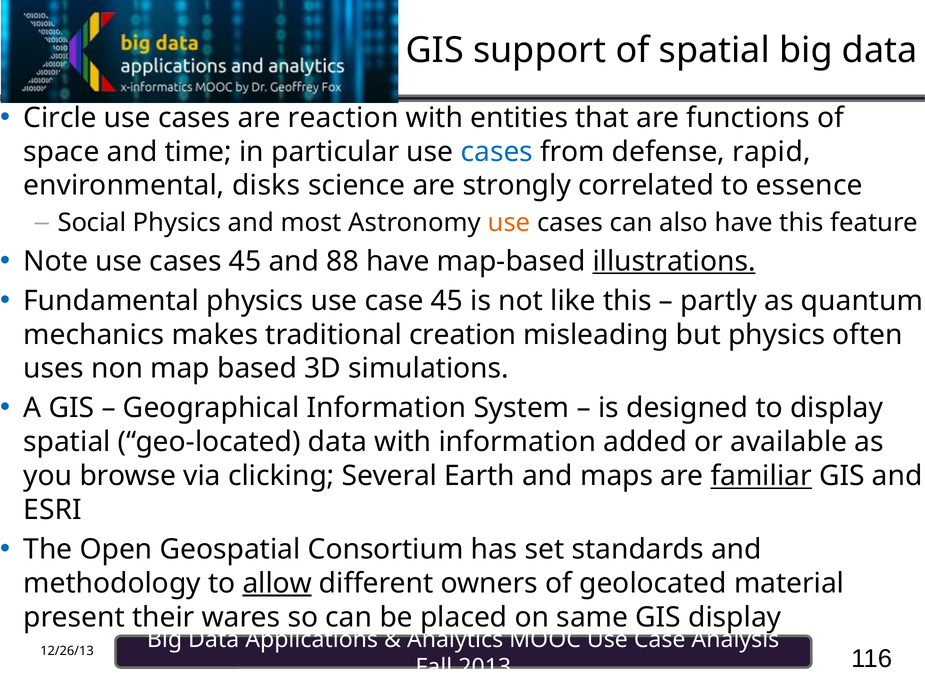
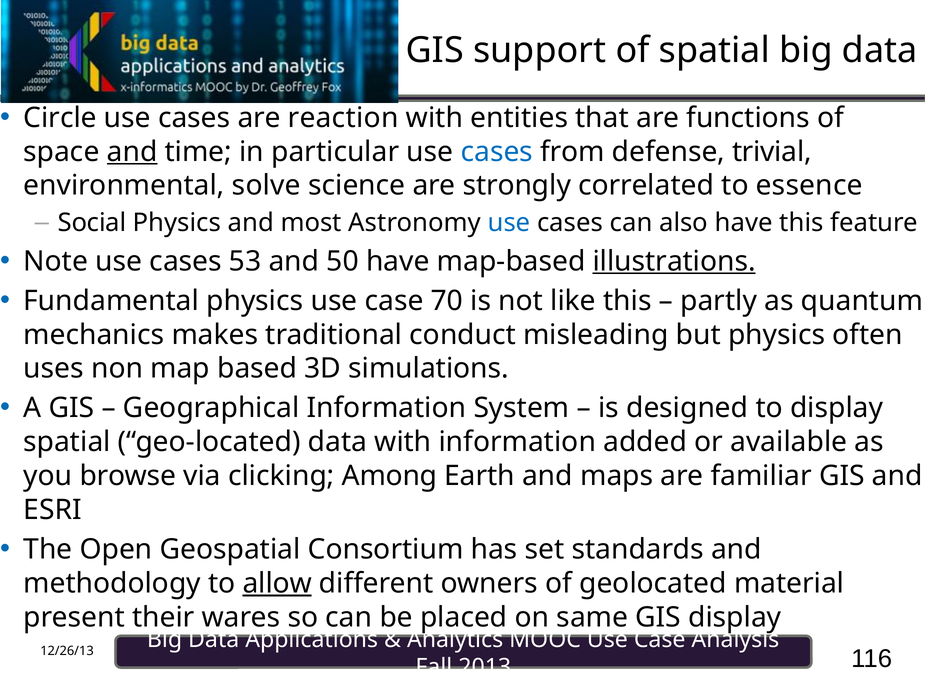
and at (132, 152) underline: none -> present
rapid: rapid -> trivial
disks: disks -> solve
use at (509, 223) colour: orange -> blue
cases 45: 45 -> 53
88: 88 -> 50
case 45: 45 -> 70
creation: creation -> conduct
Several: Several -> Among
familiar underline: present -> none
